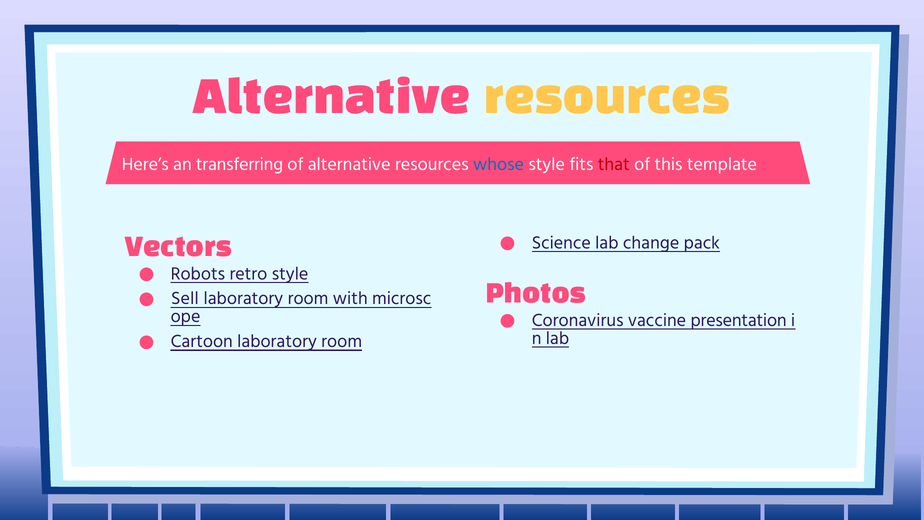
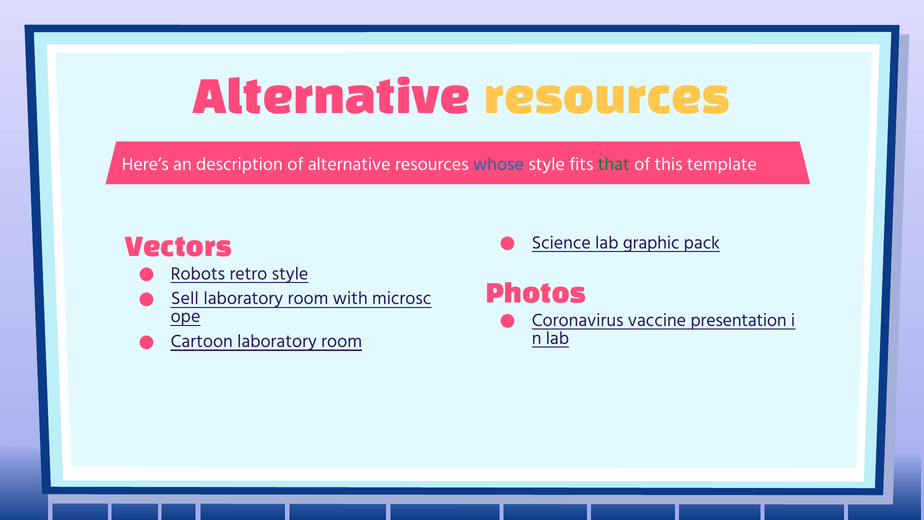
transferring: transferring -> description
that colour: red -> green
change: change -> graphic
